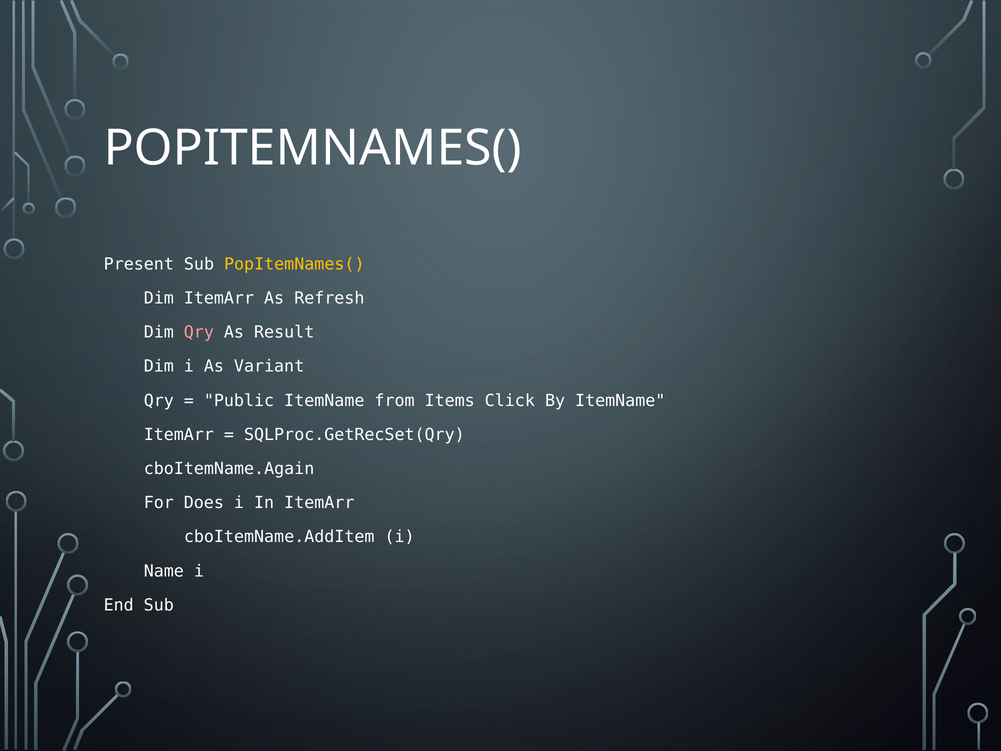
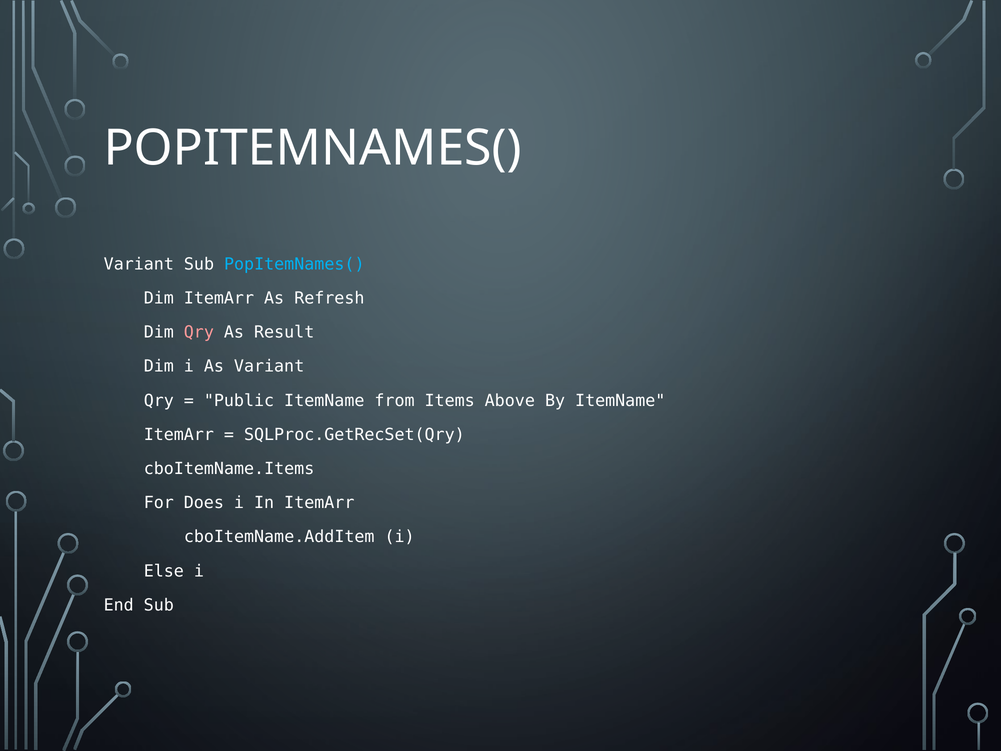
Present at (139, 264): Present -> Variant
PopItemNames( at (294, 264) colour: yellow -> light blue
Click: Click -> Above
cboItemName.Again: cboItemName.Again -> cboItemName.Items
Name: Name -> Else
